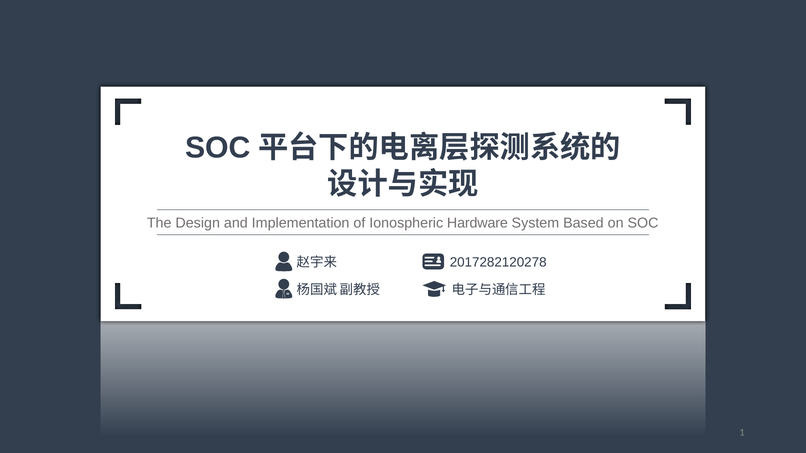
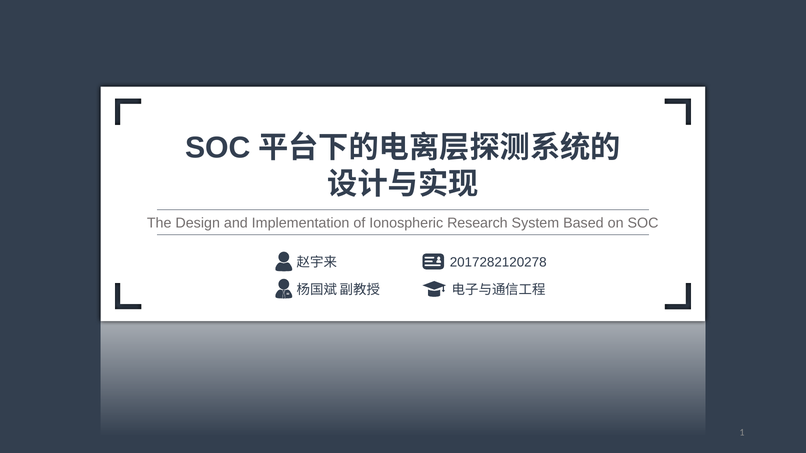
Hardware: Hardware -> Research
